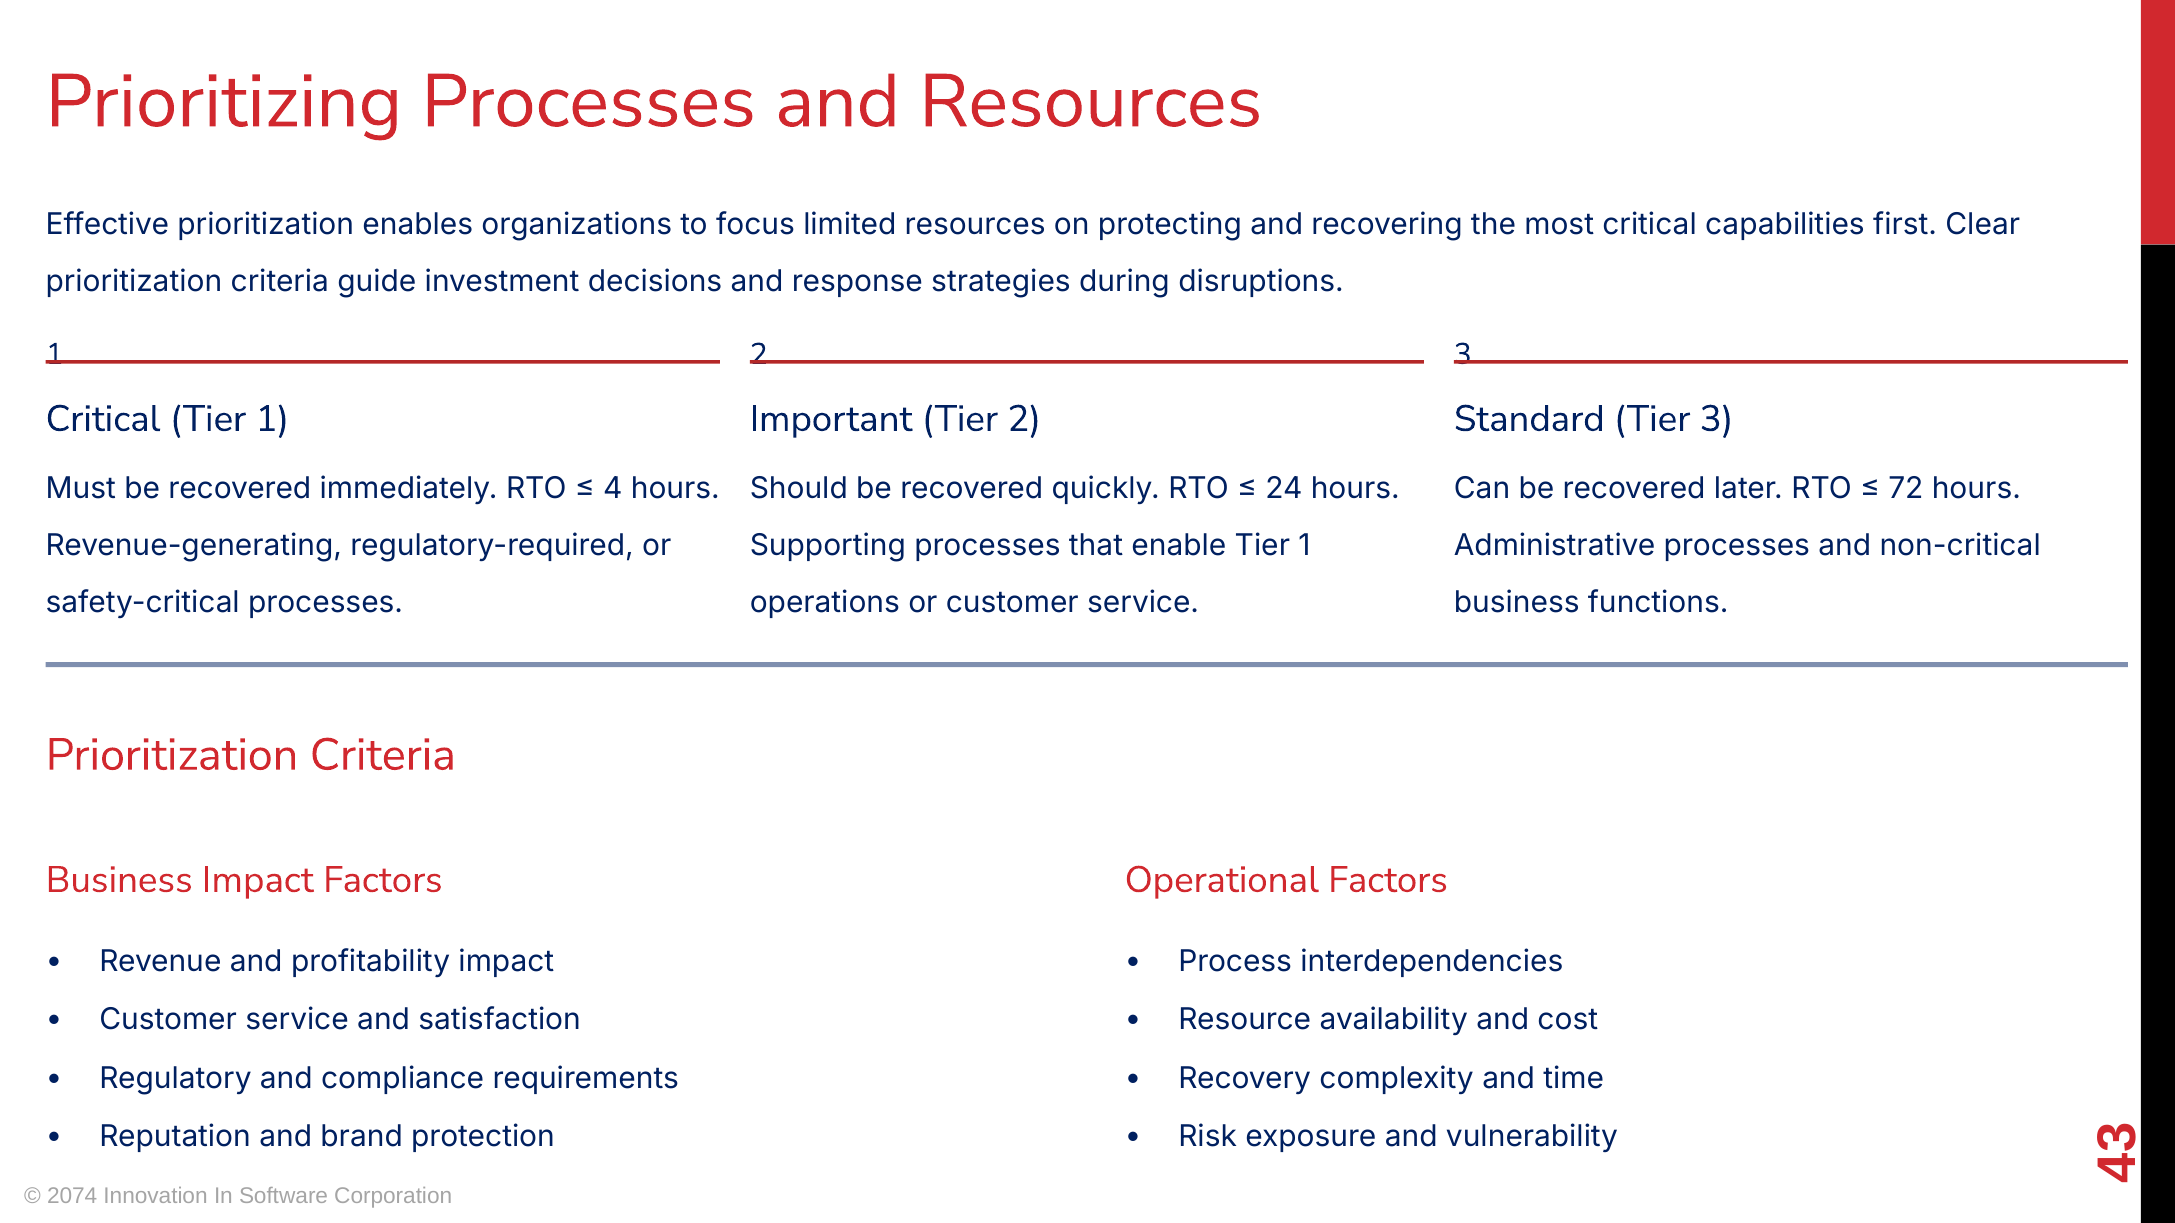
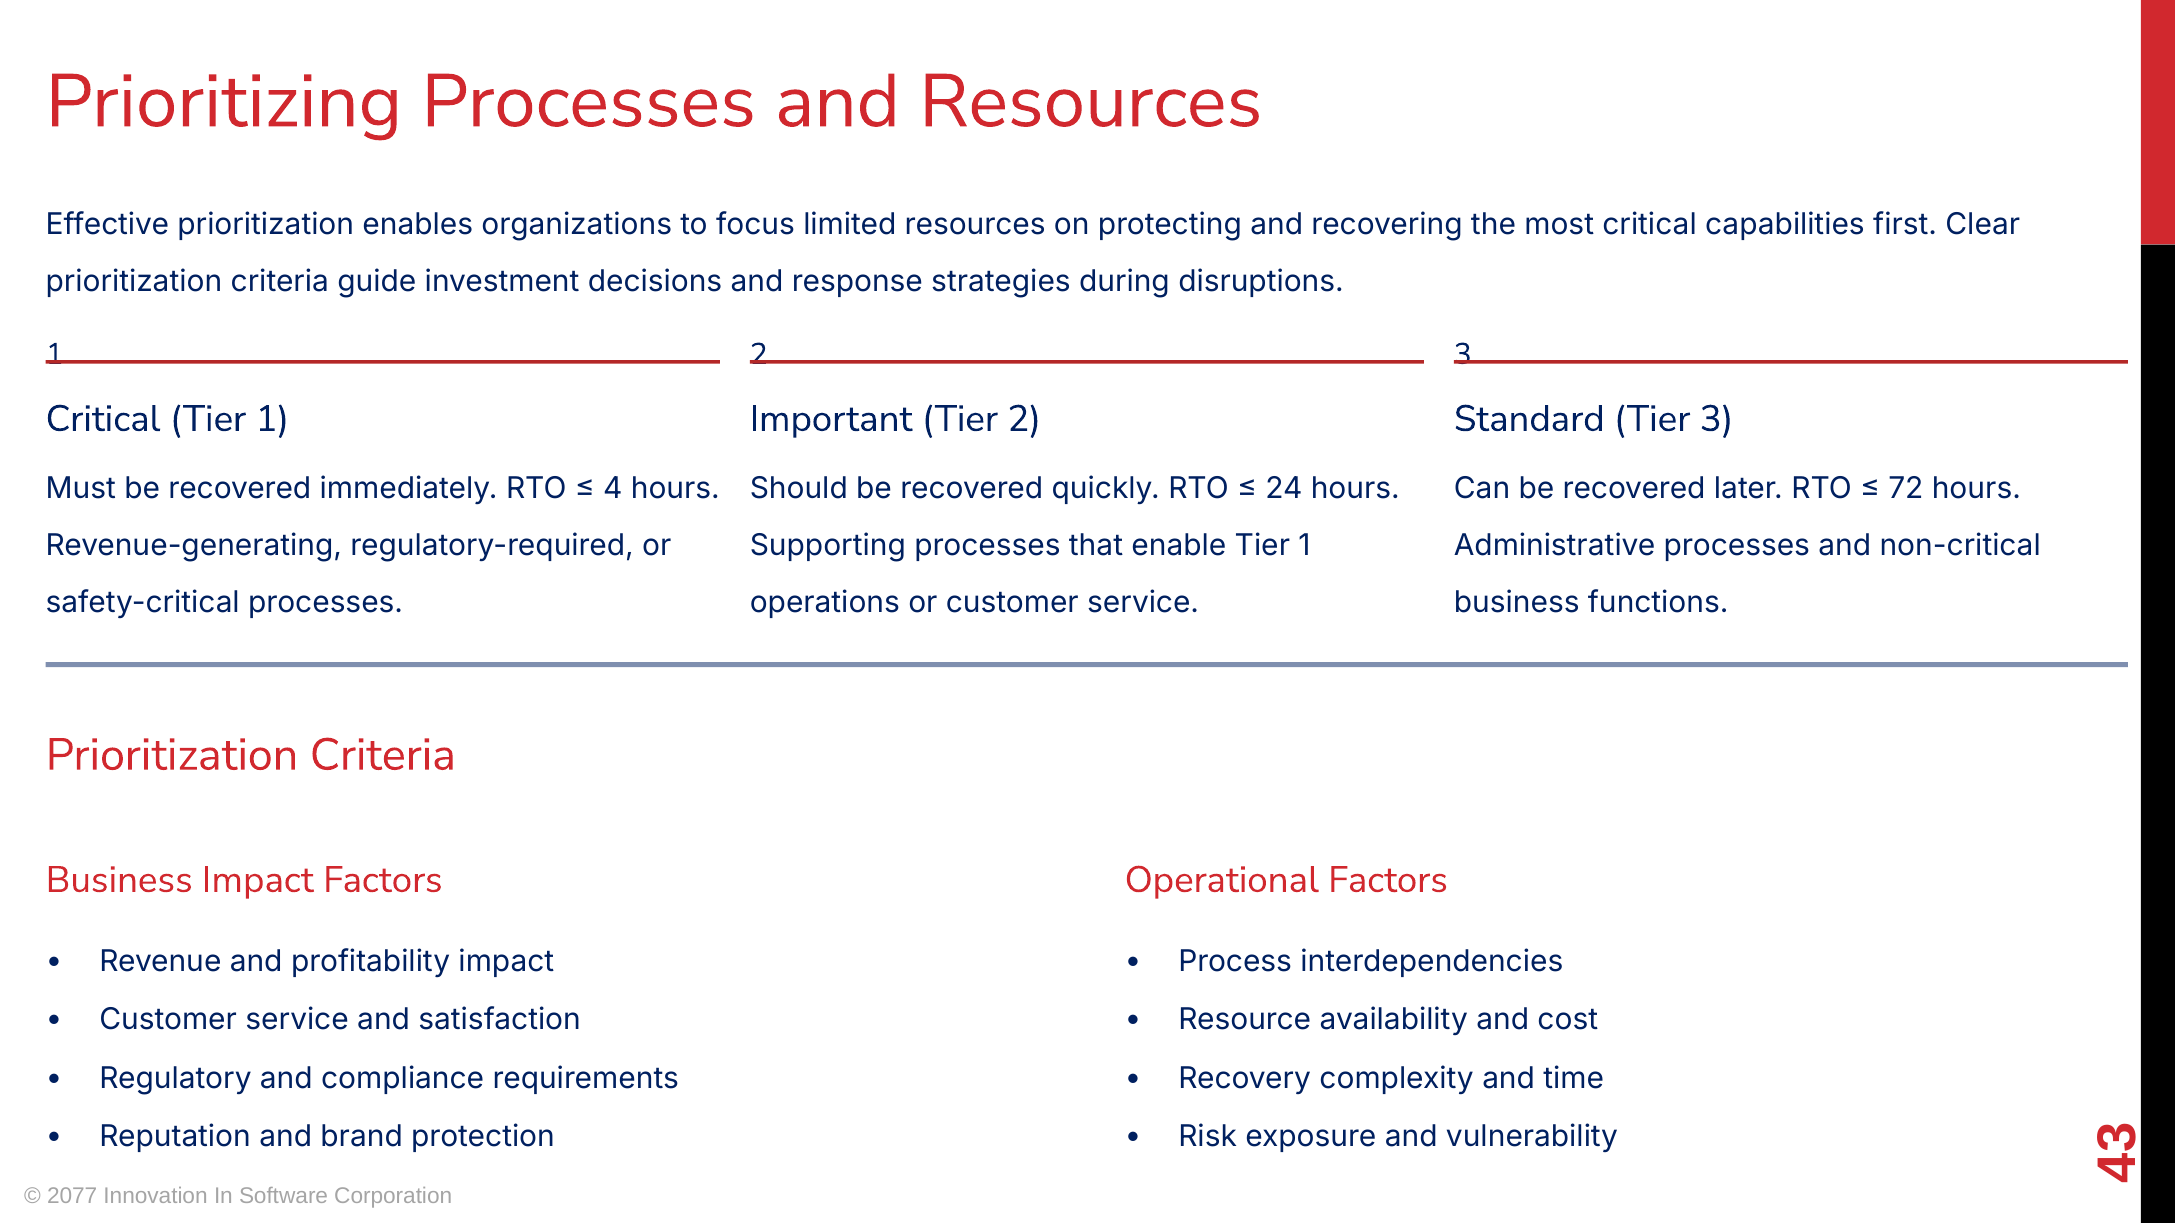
2074: 2074 -> 2077
